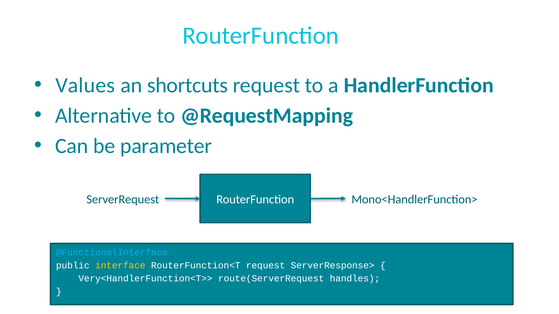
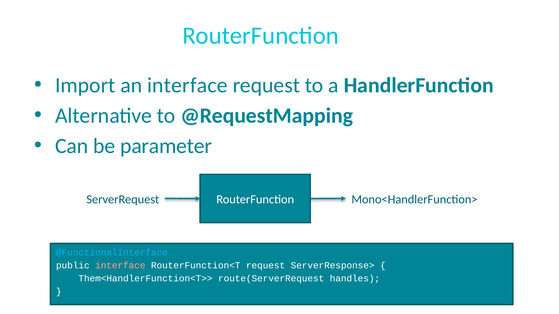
Values: Values -> Import
an shortcuts: shortcuts -> interface
interface at (120, 266) colour: yellow -> pink
Very<HandlerFunction<T>>: Very<HandlerFunction<T>> -> Them<HandlerFunction<T>>
